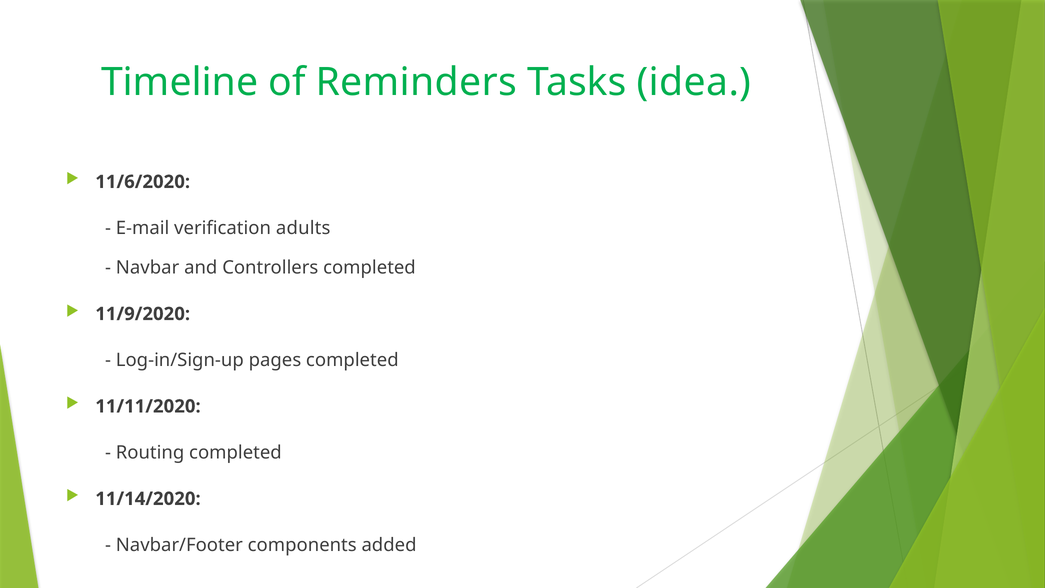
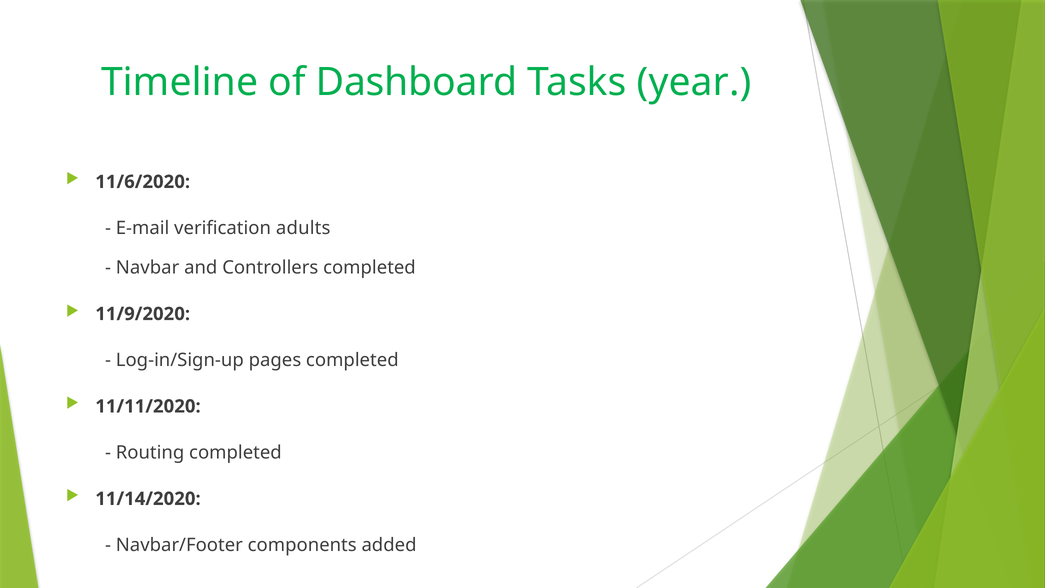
Reminders: Reminders -> Dashboard
idea: idea -> year
